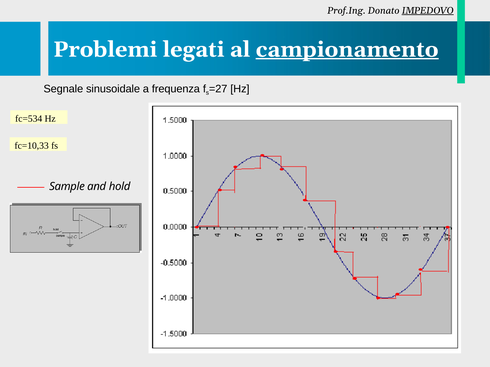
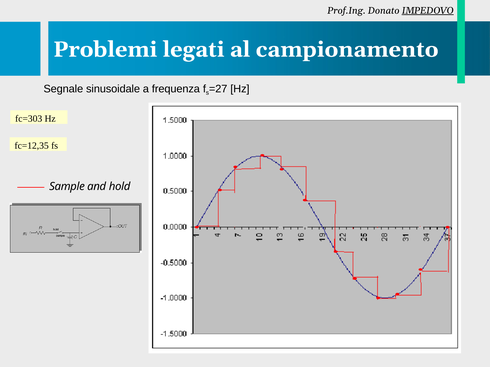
campionamento underline: present -> none
fc=534: fc=534 -> fc=303
fc=10,33: fc=10,33 -> fc=12,35
